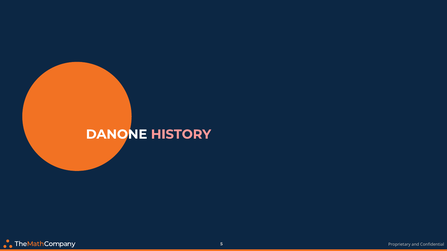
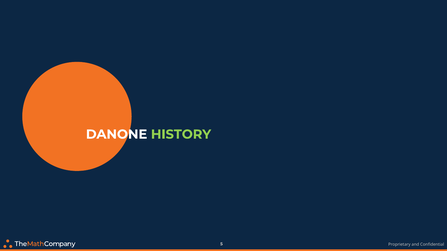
HISTORY colour: pink -> light green
